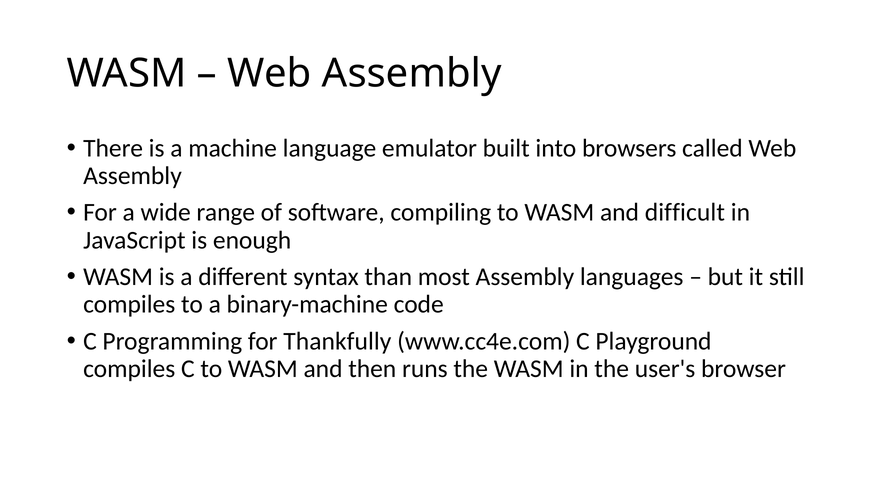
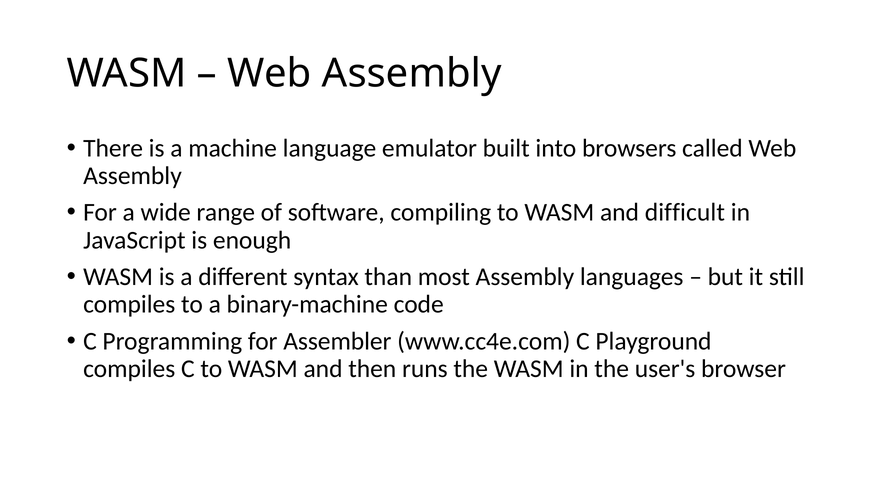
Thankfully: Thankfully -> Assembler
